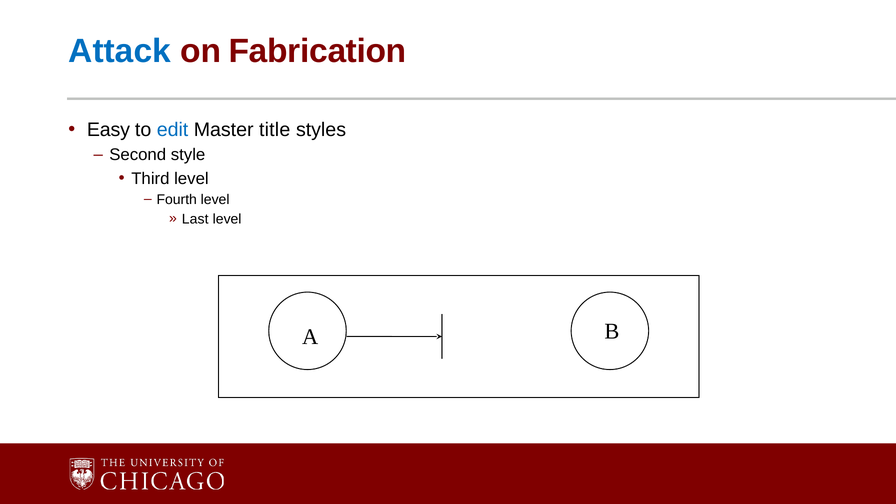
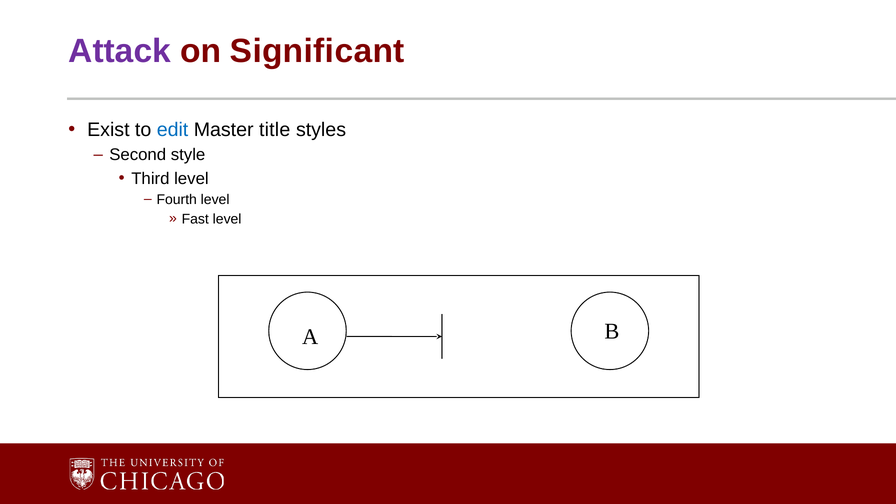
Attack colour: blue -> purple
Fabrication: Fabrication -> Significant
Easy: Easy -> Exist
Last: Last -> Fast
